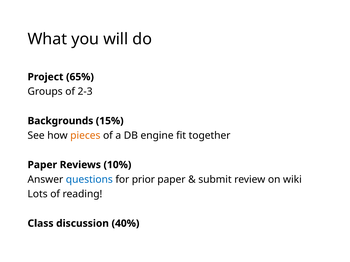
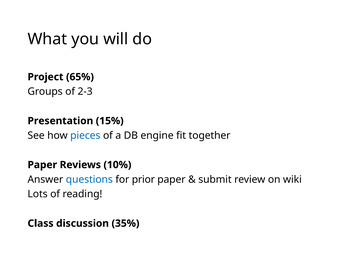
Backgrounds: Backgrounds -> Presentation
pieces colour: orange -> blue
40%: 40% -> 35%
